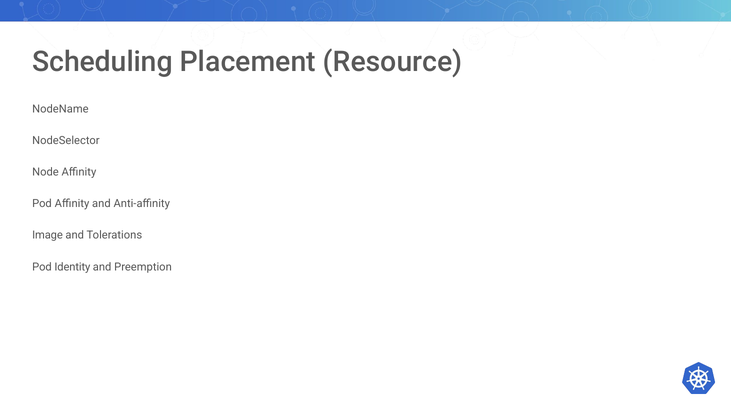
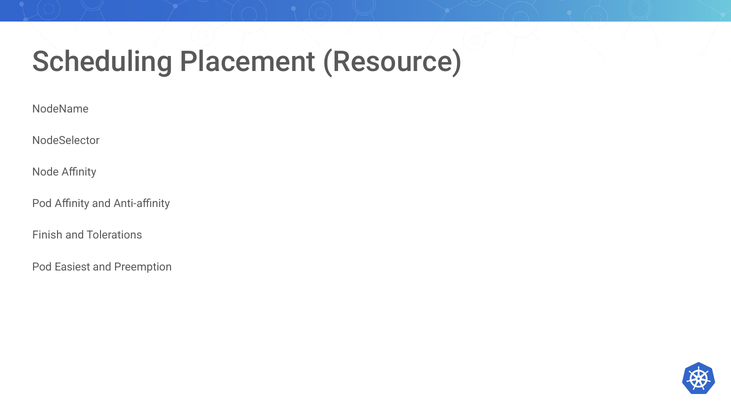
Image: Image -> Finish
Identity: Identity -> Easiest
